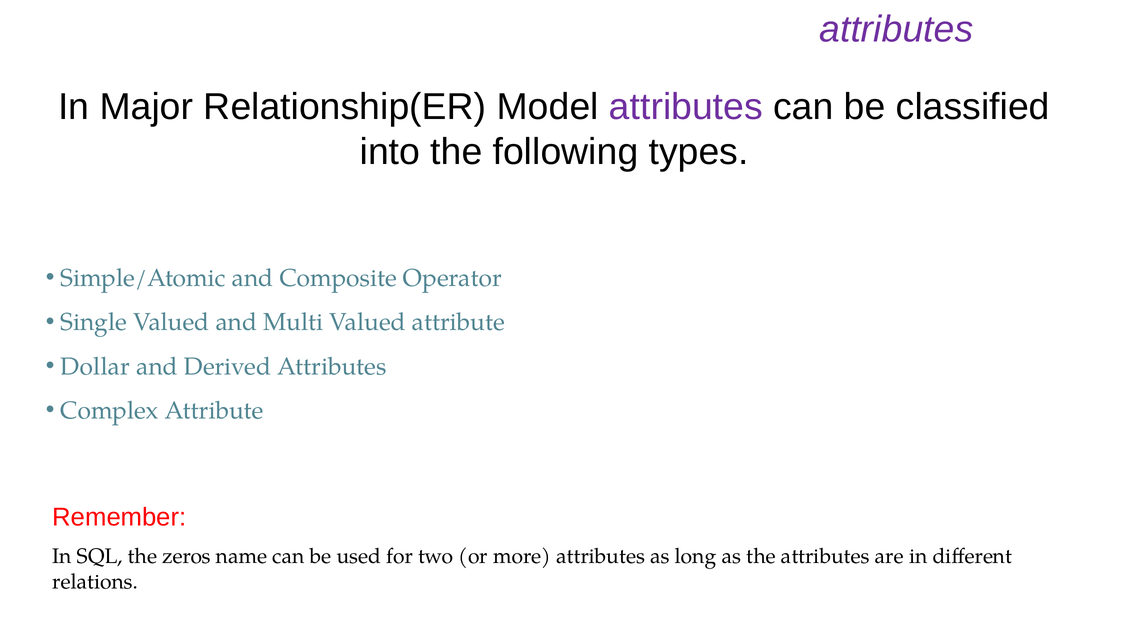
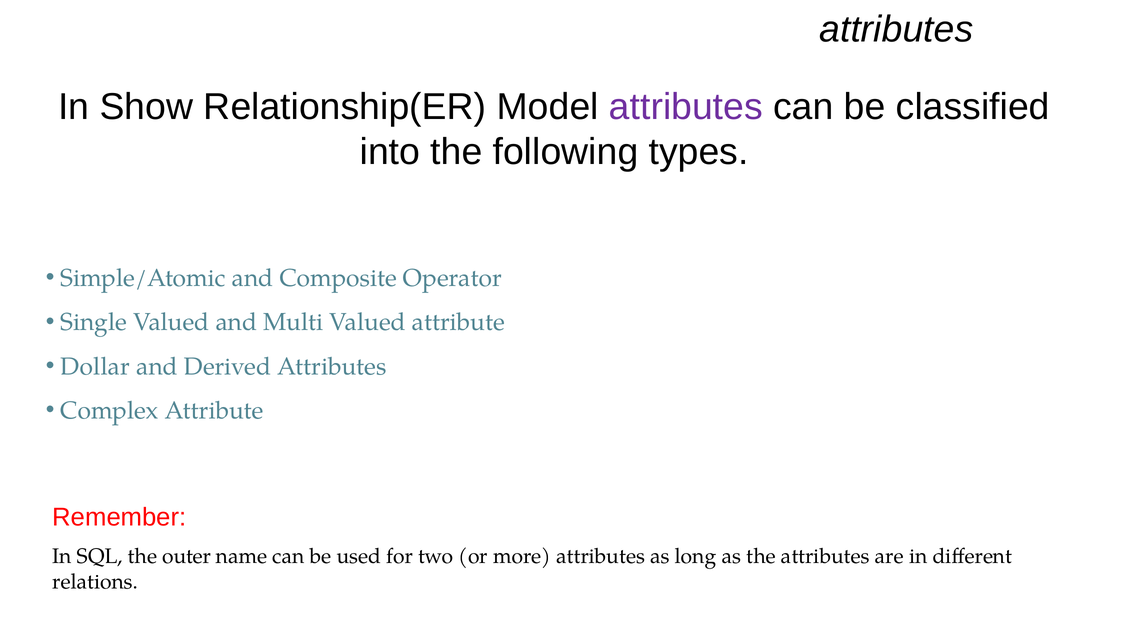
attributes at (896, 29) colour: purple -> black
Major: Major -> Show
zeros: zeros -> outer
